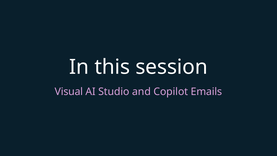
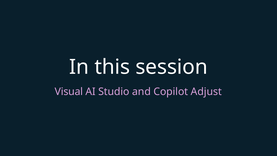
Emails: Emails -> Adjust
